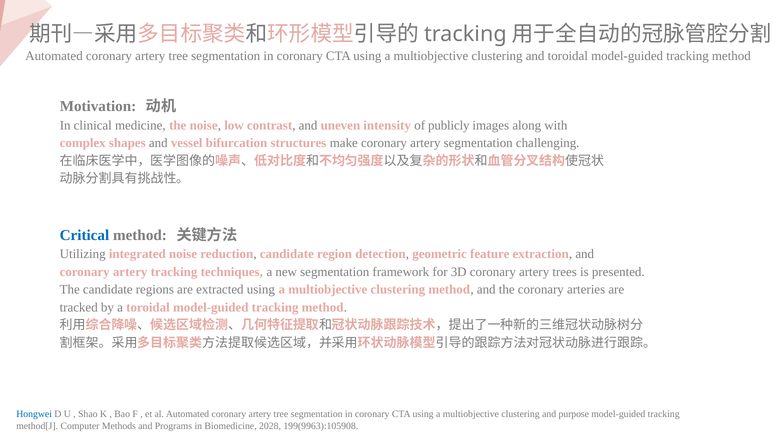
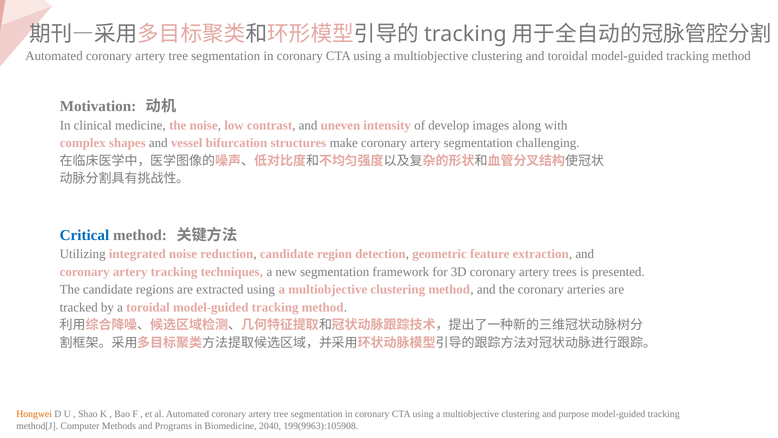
publicly: publicly -> develop
Hongwei colour: blue -> orange
2028: 2028 -> 2040
